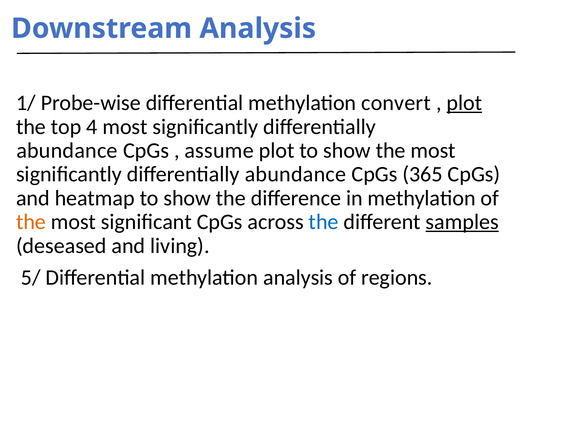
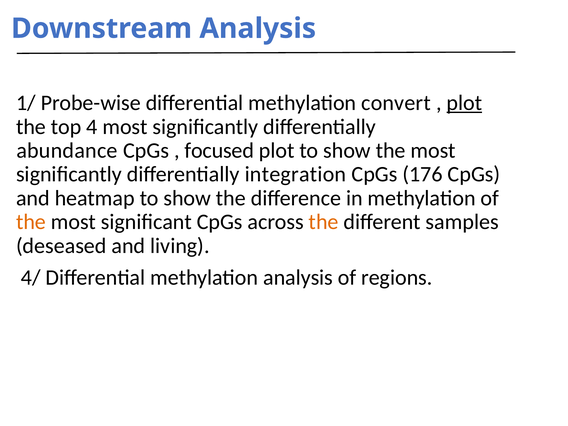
assume: assume -> focused
abundance at (295, 174): abundance -> integration
365: 365 -> 176
the at (324, 222) colour: blue -> orange
samples underline: present -> none
5/: 5/ -> 4/
